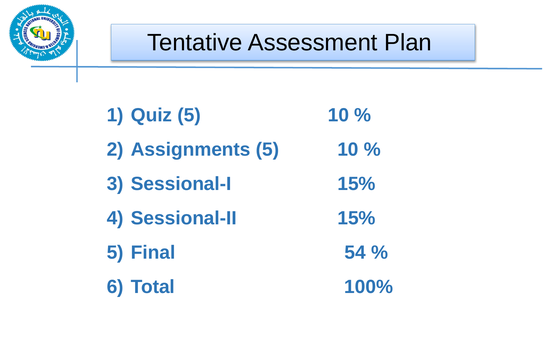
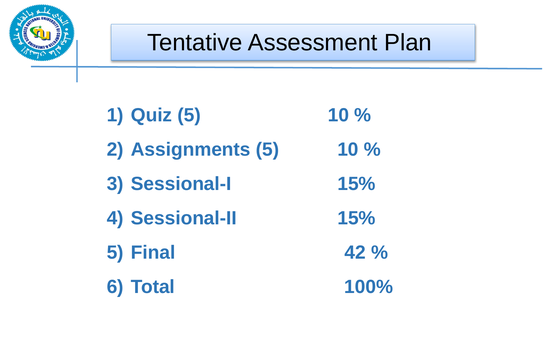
54: 54 -> 42
